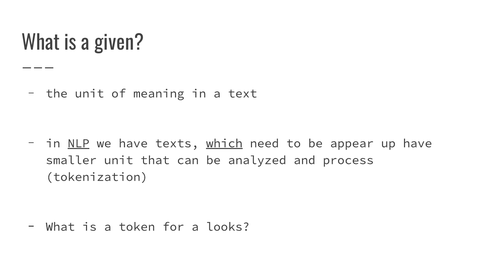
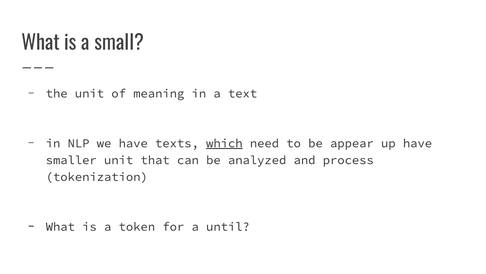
given: given -> small
NLP underline: present -> none
looks: looks -> until
